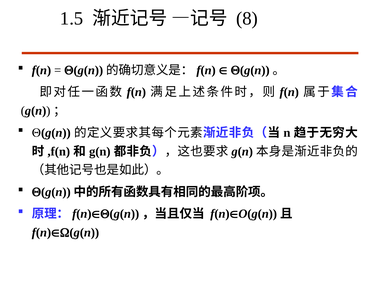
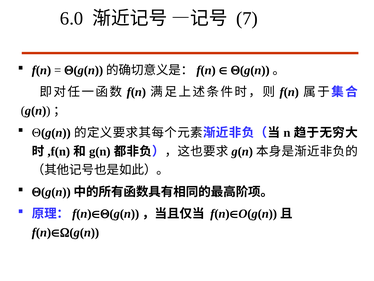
1.5: 1.5 -> 6.0
8: 8 -> 7
